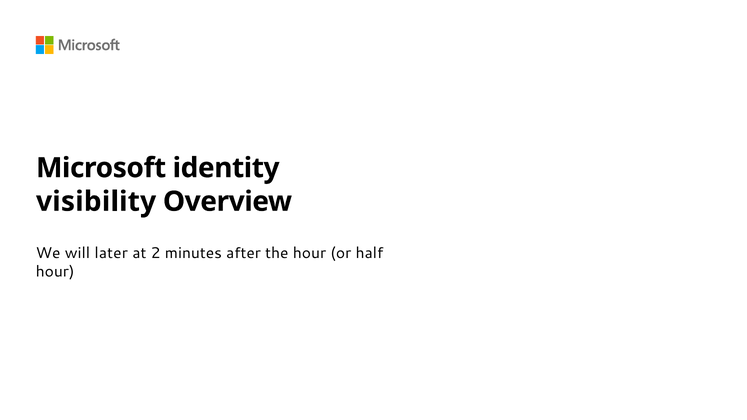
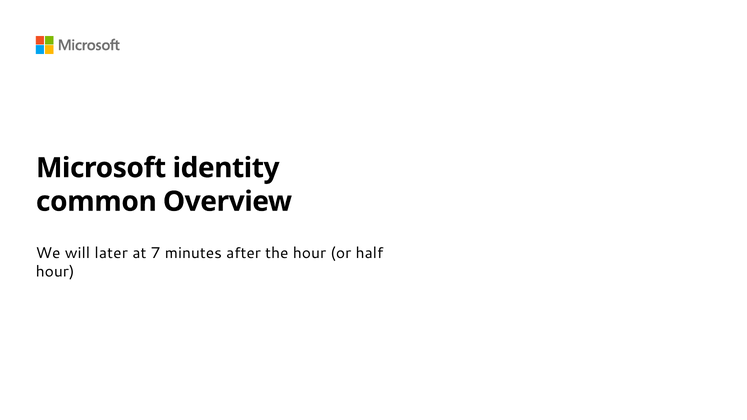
visibility: visibility -> common
2: 2 -> 7
